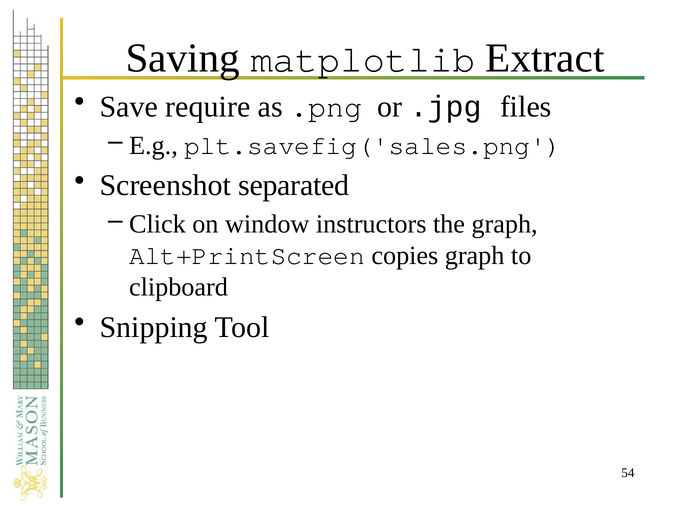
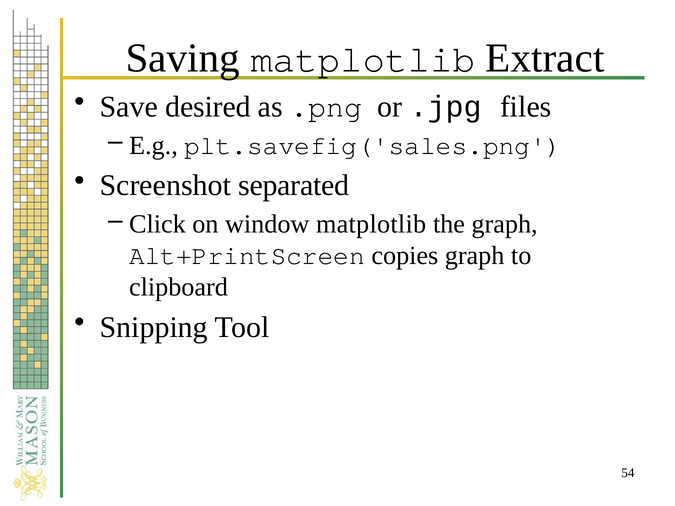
require: require -> desired
window instructors: instructors -> matplotlib
